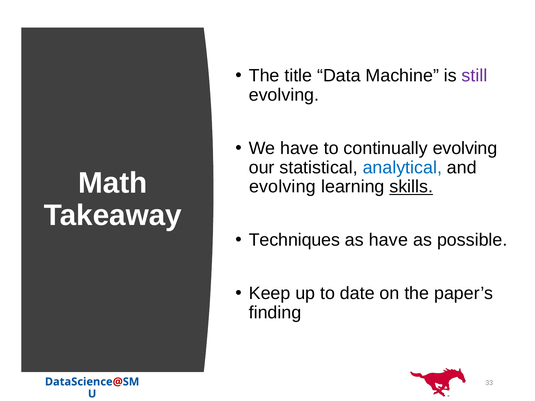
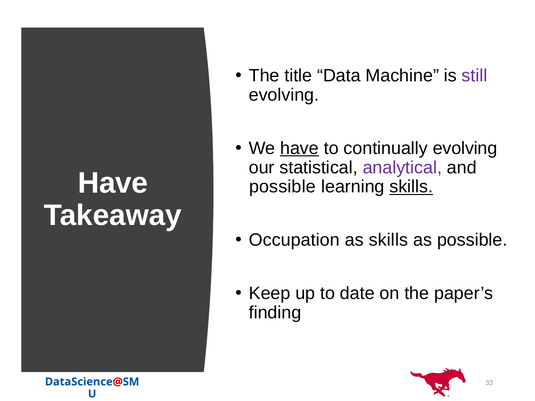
have at (299, 148) underline: none -> present
analytical colour: blue -> purple
Math at (113, 183): Math -> Have
evolving at (282, 187): evolving -> possible
Techniques: Techniques -> Occupation
as have: have -> skills
